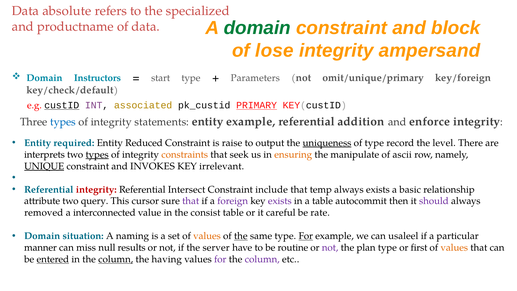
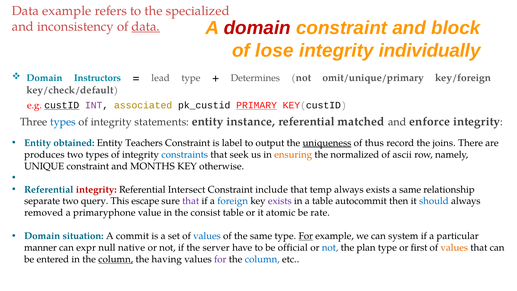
Data absolute: absolute -> example
domain at (257, 28) colour: green -> red
productname: productname -> inconsistency
data at (146, 26) underline: none -> present
ampersand: ampersand -> individually
start: start -> lead
Parameters: Parameters -> Determines
entity example: example -> instance
addition: addition -> matched
required: required -> obtained
Reduced: Reduced -> Teachers
raise: raise -> label
of type: type -> thus
level: level -> joins
interprets: interprets -> produces
types at (97, 154) underline: present -> none
constraints colour: orange -> blue
manipulate: manipulate -> normalized
UNIQUE underline: present -> none
INVOKES: INVOKES -> MONTHS
irrelevant: irrelevant -> otherwise
a basic: basic -> same
attribute: attribute -> separate
cursor: cursor -> escape
foreign colour: purple -> blue
should colour: purple -> blue
interconnected: interconnected -> primaryphone
careful: careful -> atomic
naming: naming -> commit
values at (207, 236) colour: orange -> blue
the at (241, 236) underline: present -> none
usaleel: usaleel -> system
miss: miss -> expr
results: results -> native
routine: routine -> official
not at (330, 248) colour: purple -> blue
entered underline: present -> none
column at (262, 259) colour: purple -> blue
